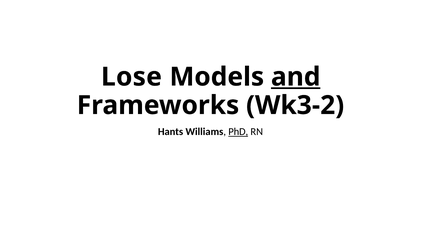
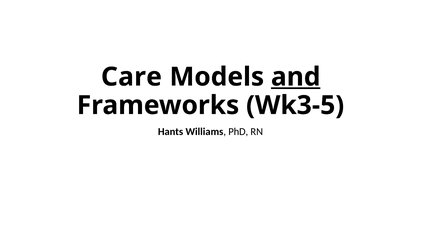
Lose: Lose -> Care
Wk3-2: Wk3-2 -> Wk3-5
PhD underline: present -> none
